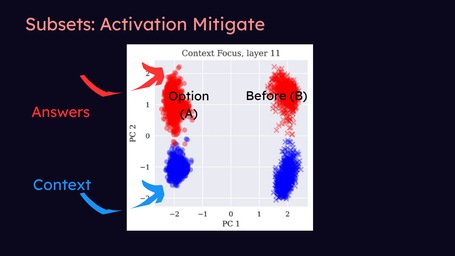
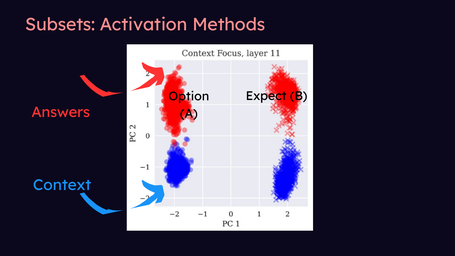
Mitigate: Mitigate -> Methods
Before: Before -> Expect
